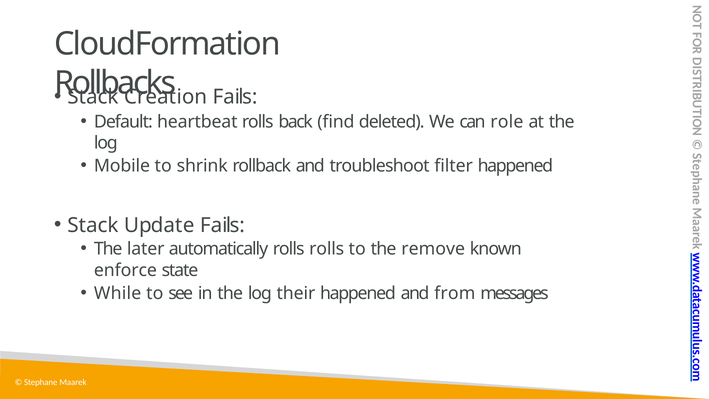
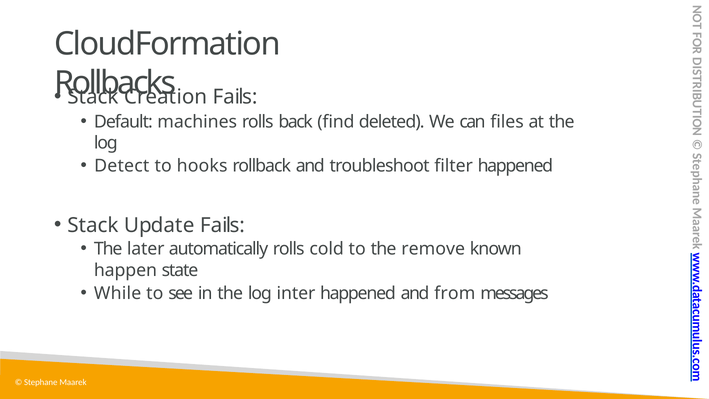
heartbeat: heartbeat -> machines
role: role -> files
Mobile: Mobile -> Detect
shrink: shrink -> hooks
rolls rolls: rolls -> cold
enforce: enforce -> happen
their: their -> inter
